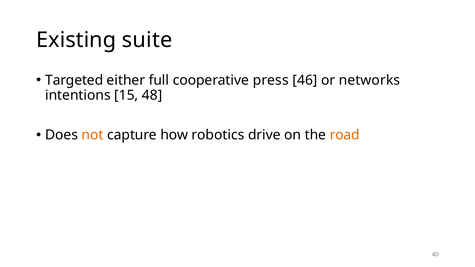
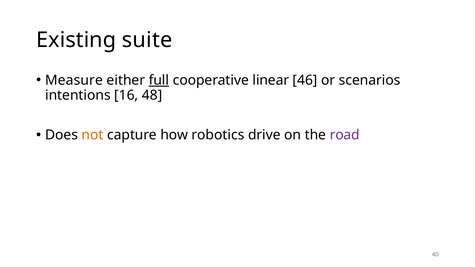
Targeted: Targeted -> Measure
full underline: none -> present
press: press -> linear
networks: networks -> scenarios
15: 15 -> 16
road colour: orange -> purple
